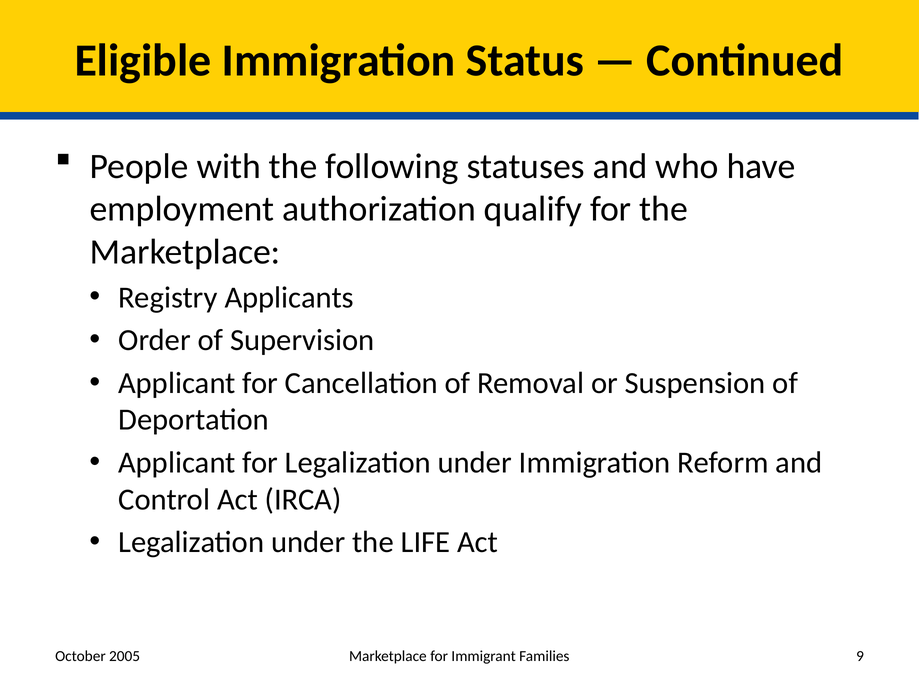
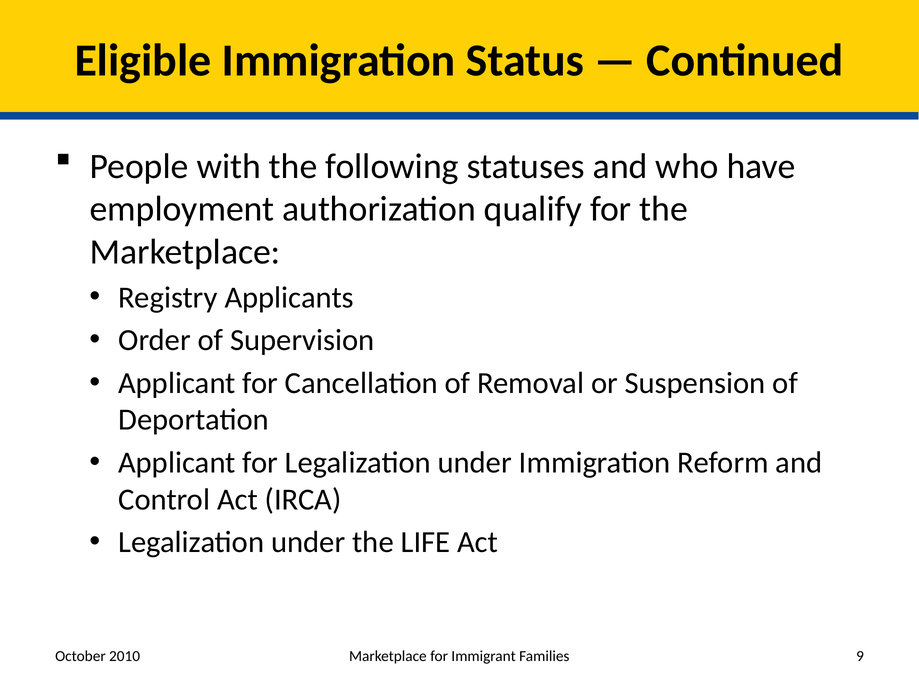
2005: 2005 -> 2010
